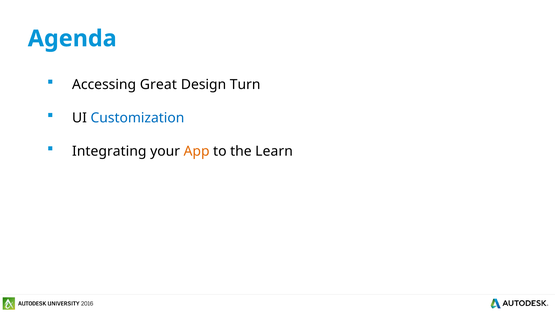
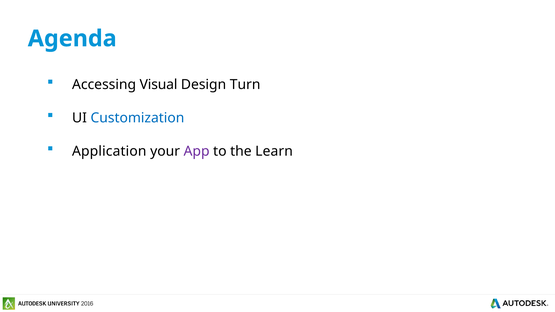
Great: Great -> Visual
Integrating: Integrating -> Application
App colour: orange -> purple
